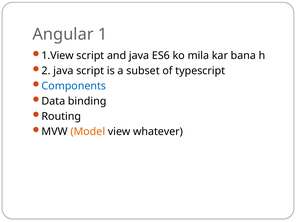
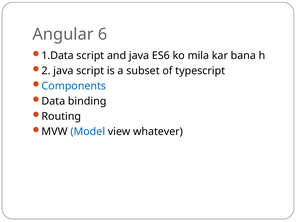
1: 1 -> 6
1.View: 1.View -> 1.Data
Model colour: orange -> blue
